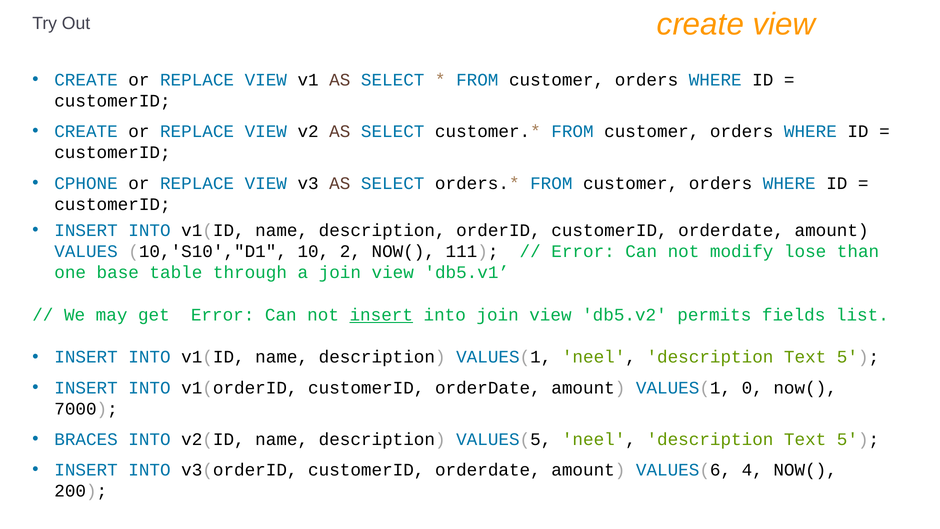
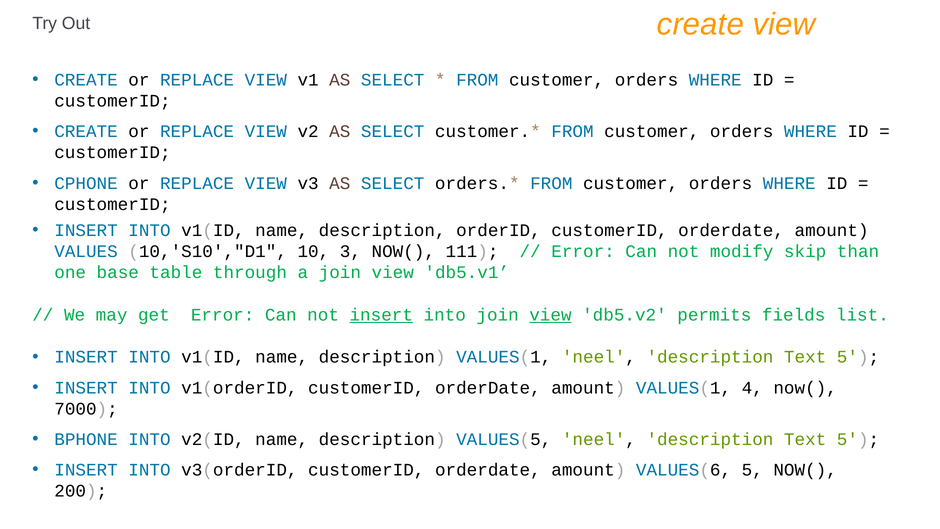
2: 2 -> 3
lose: lose -> skip
view at (550, 315) underline: none -> present
0: 0 -> 4
BRACES: BRACES -> BPHONE
VALUES(6 4: 4 -> 5
